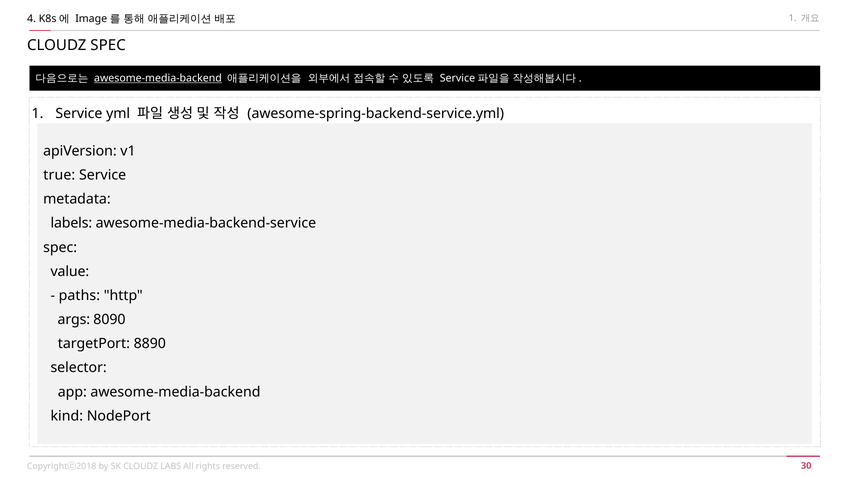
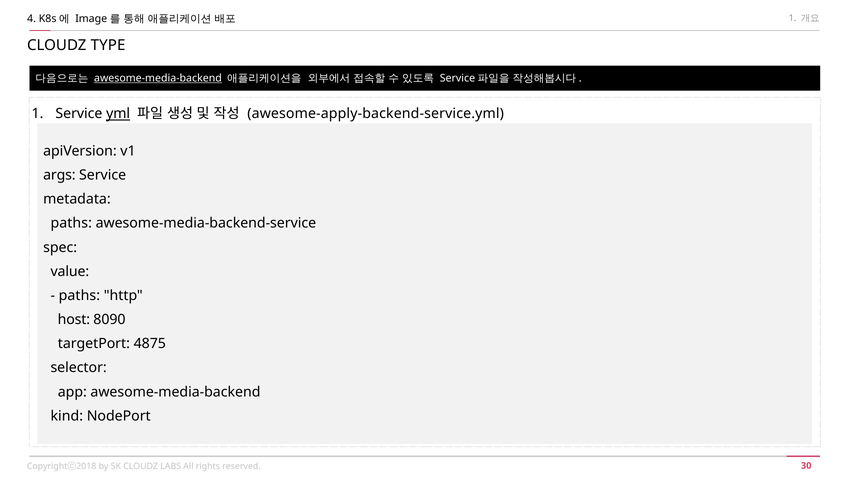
CLOUDZ SPEC: SPEC -> TYPE
yml underline: none -> present
awesome-spring-backend-service.yml: awesome-spring-backend-service.yml -> awesome-apply-backend-service.yml
true: true -> args
labels at (71, 224): labels -> paths
args: args -> host
8890: 8890 -> 4875
